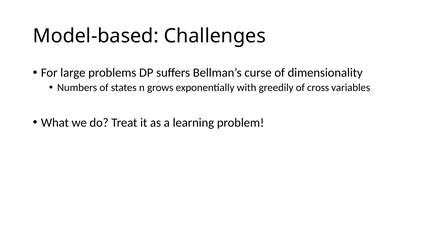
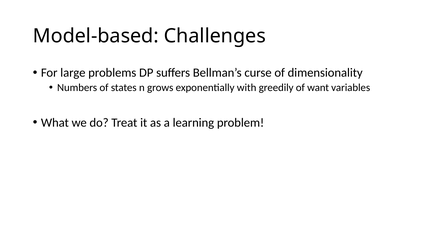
cross: cross -> want
